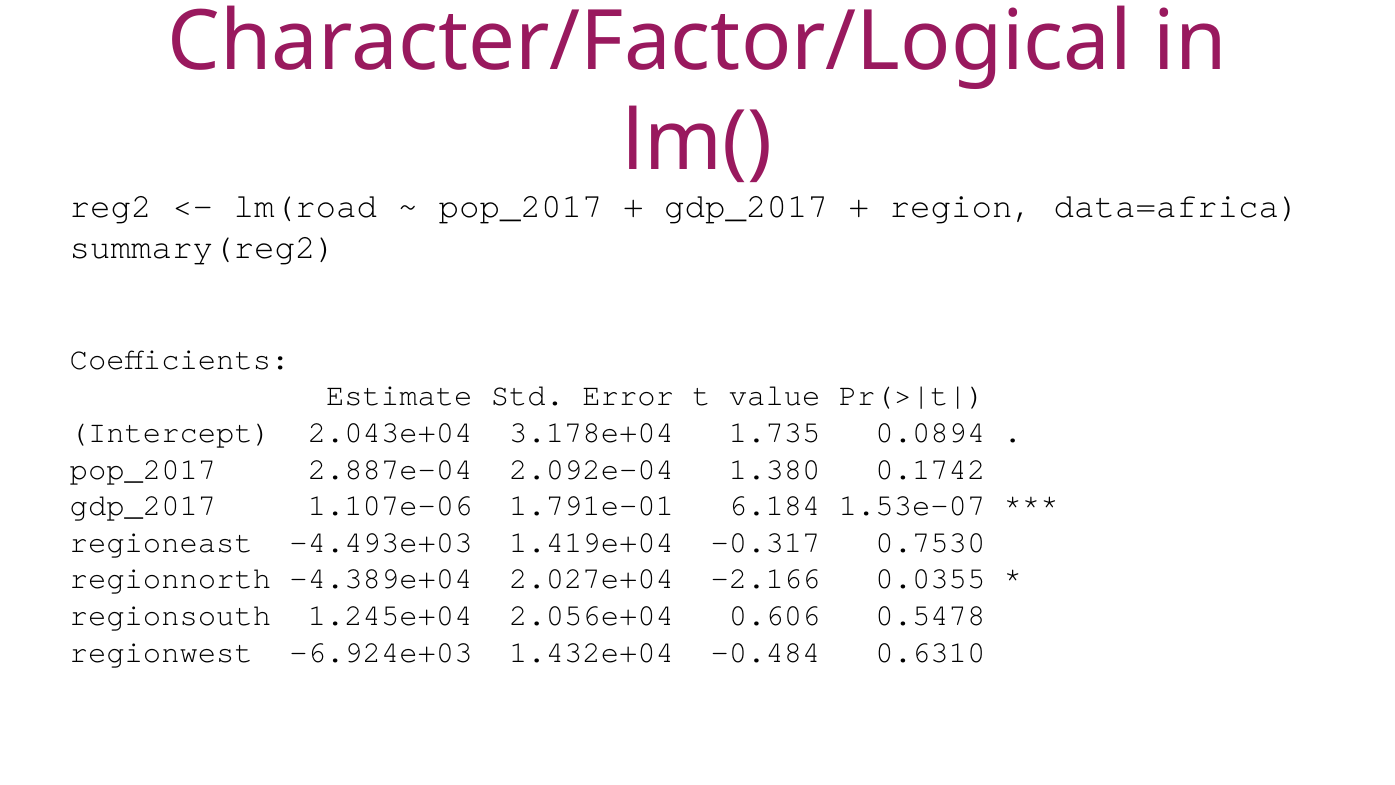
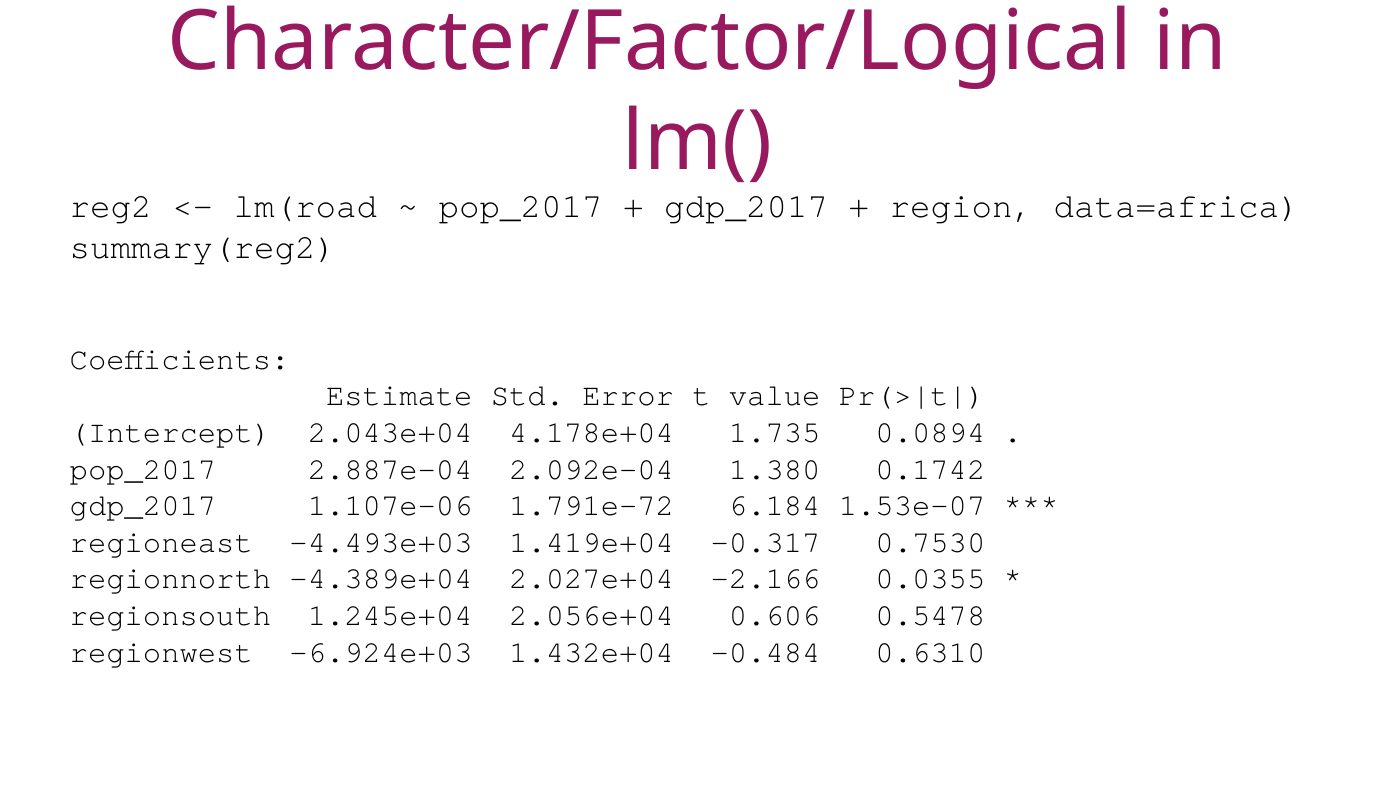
3.178e+04: 3.178e+04 -> 4.178e+04
1.791e-01: 1.791e-01 -> 1.791e-72
